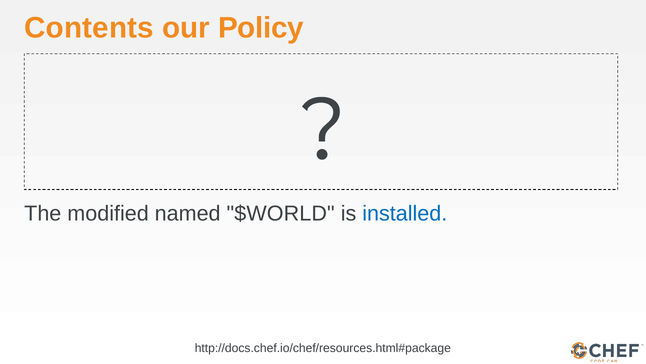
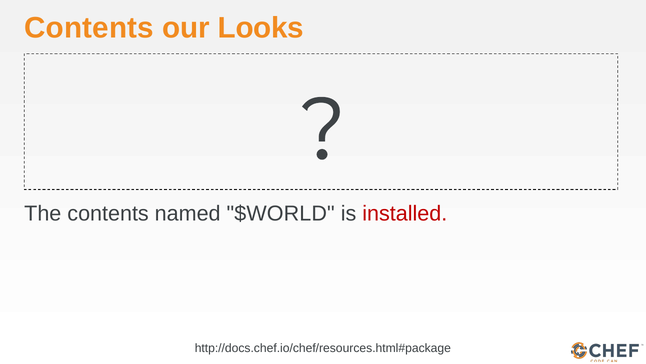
Policy: Policy -> Looks
The modified: modified -> contents
installed colour: blue -> red
